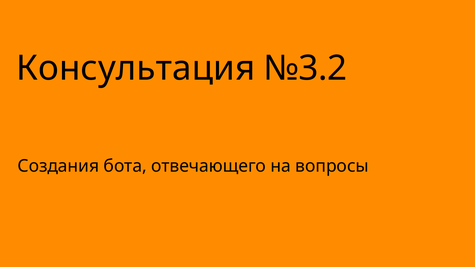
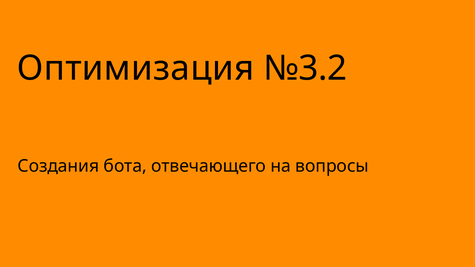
Консультация: Консультация -> Оптимизация
